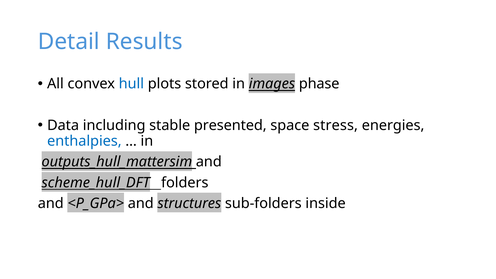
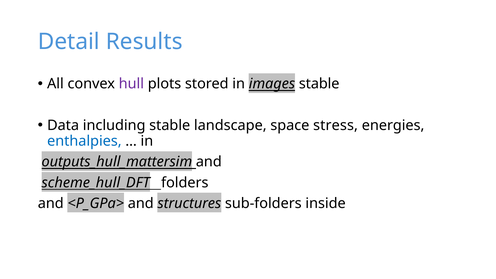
hull colour: blue -> purple
images phase: phase -> stable
presented: presented -> landscape
